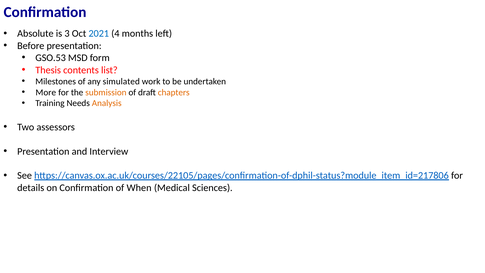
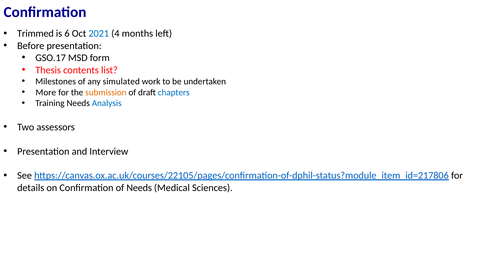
Absolute: Absolute -> Trimmed
3: 3 -> 6
GSO.53: GSO.53 -> GSO.17
chapters colour: orange -> blue
Analysis colour: orange -> blue
of When: When -> Needs
